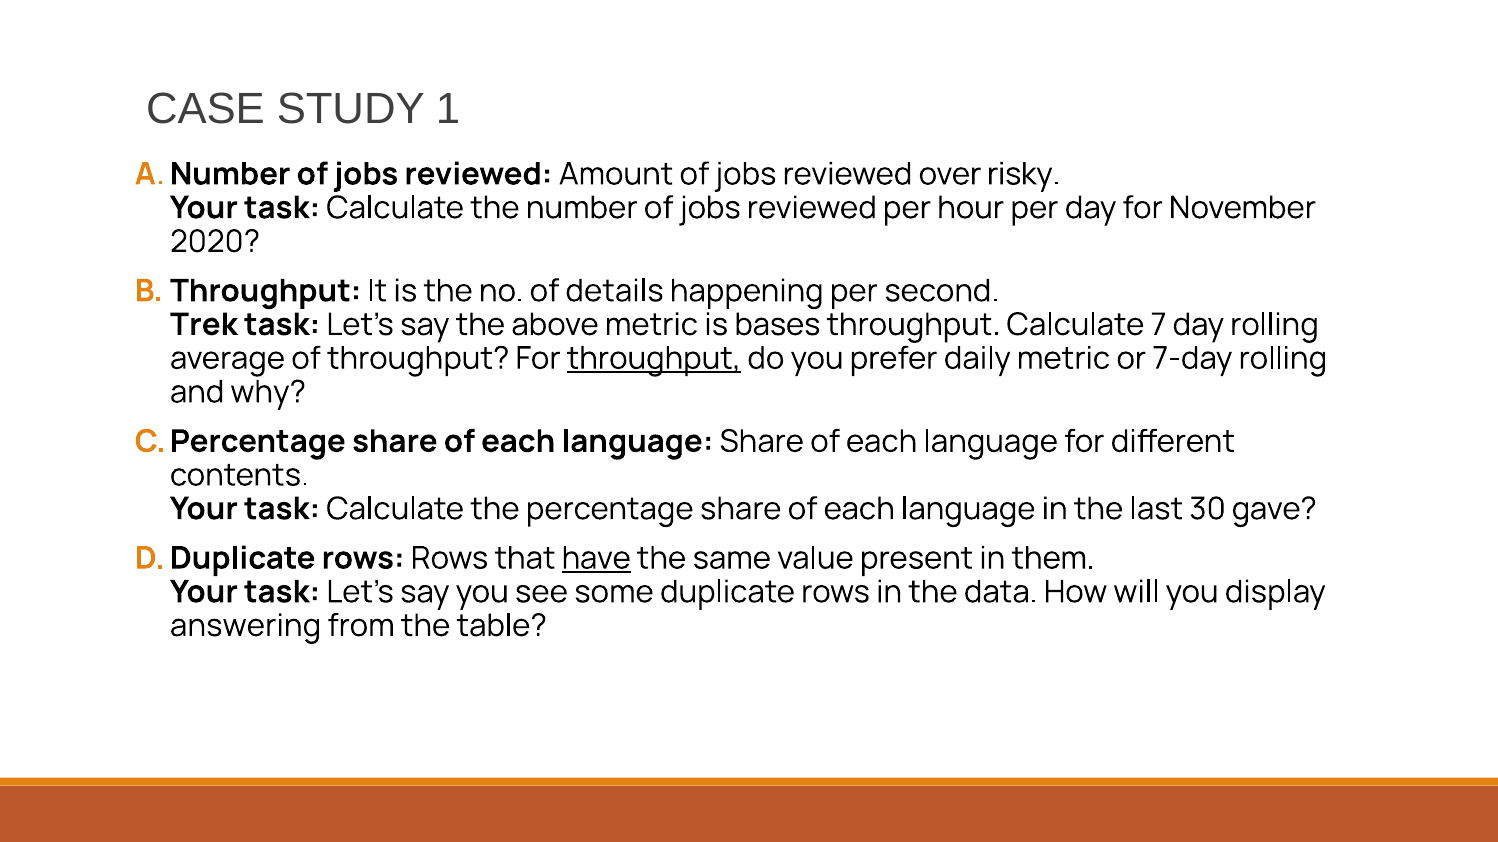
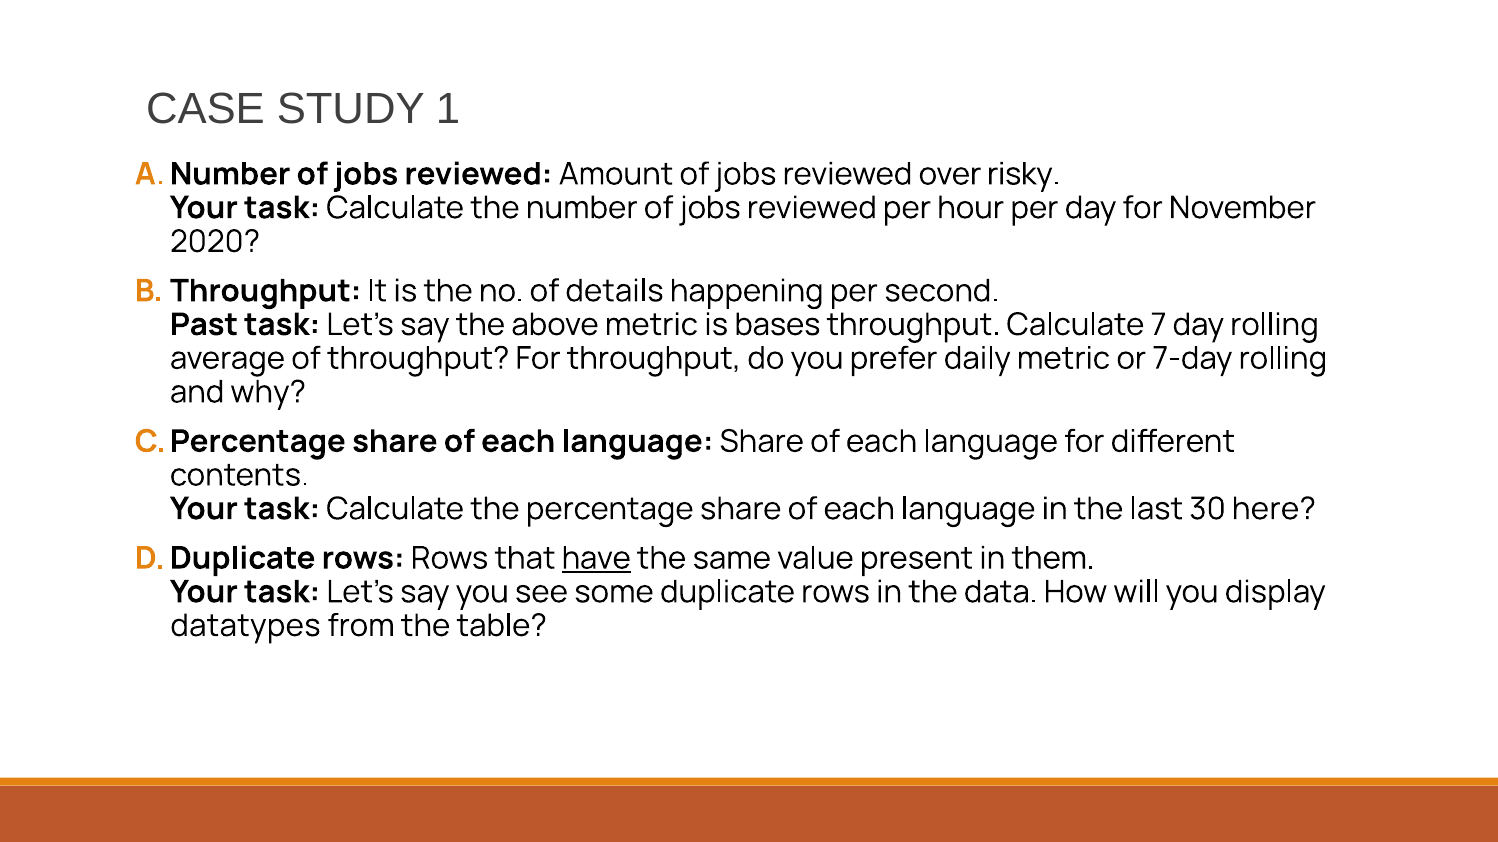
Trek: Trek -> Past
throughput at (654, 359) underline: present -> none
gave: gave -> here
answering: answering -> datatypes
